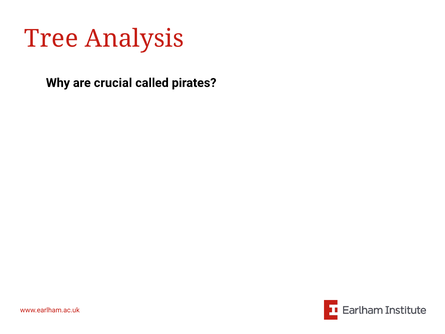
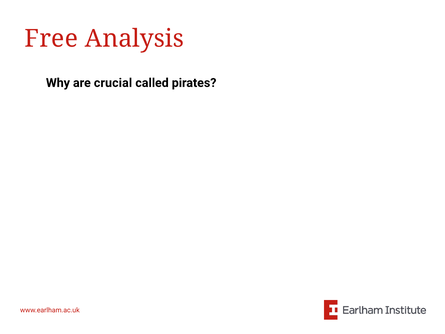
Tree: Tree -> Free
